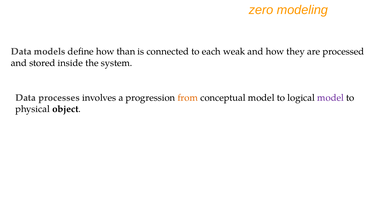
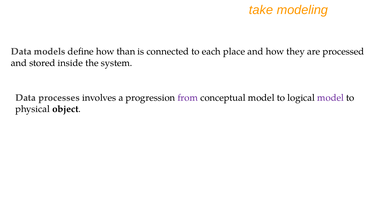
zero: zero -> take
weak: weak -> place
from colour: orange -> purple
